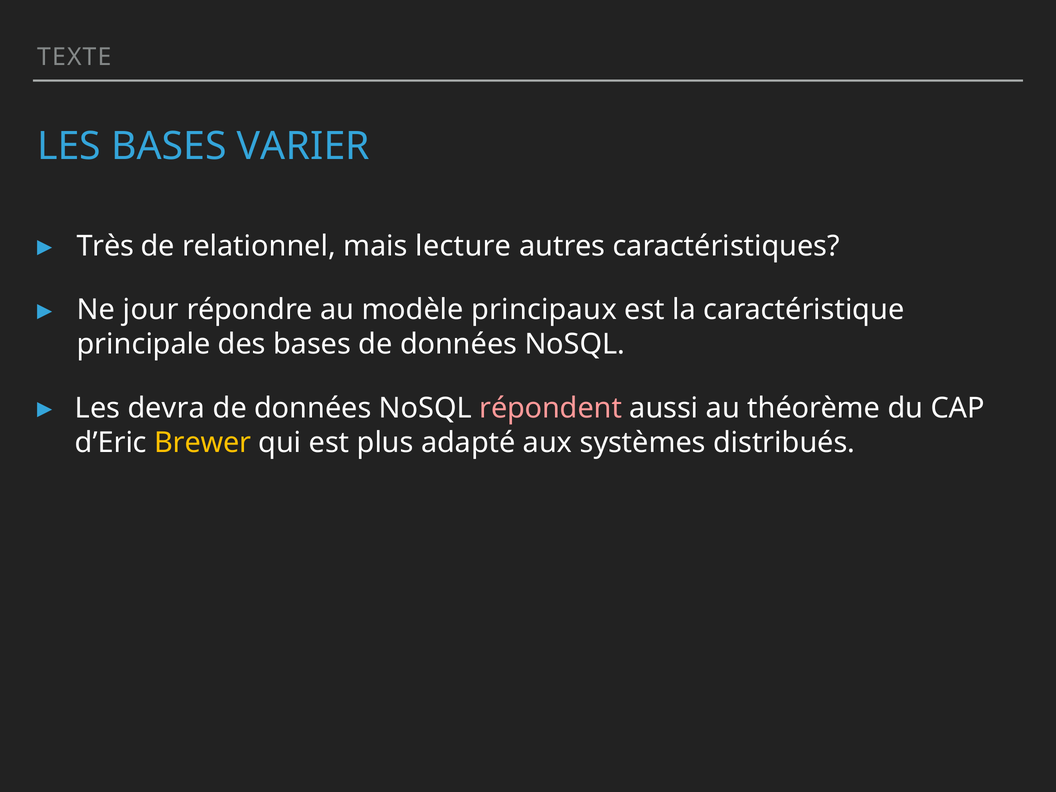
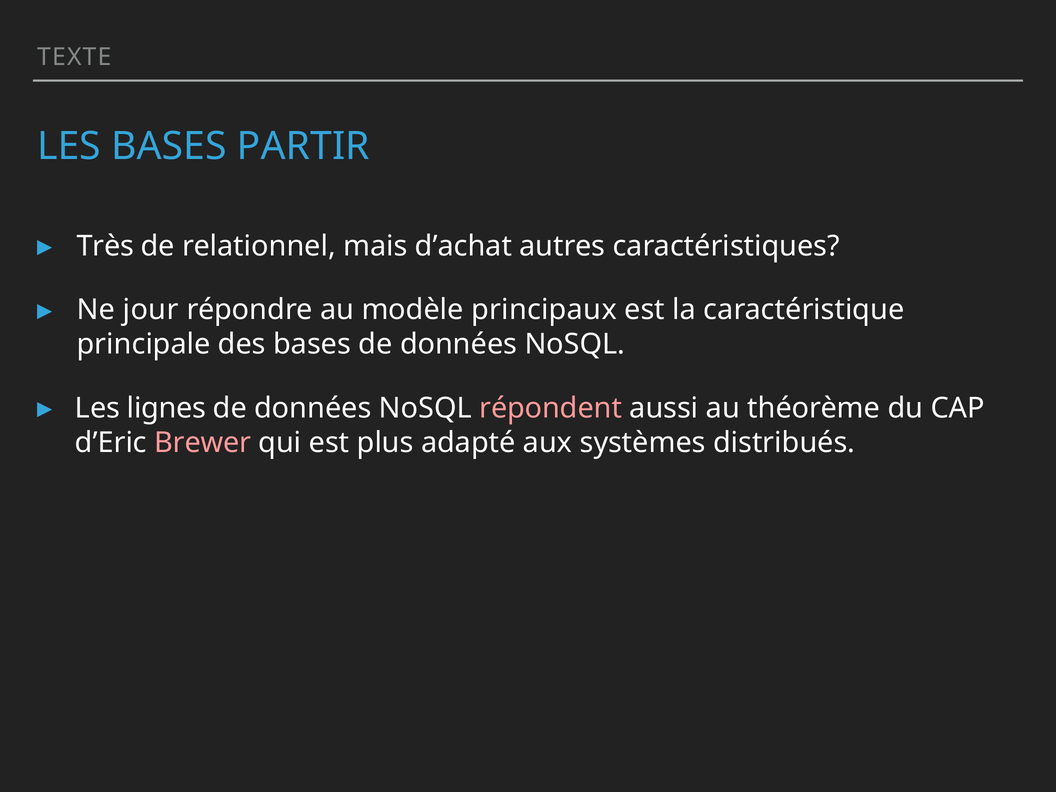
VARIER: VARIER -> PARTIR
lecture: lecture -> dʼachat
devra: devra -> lignes
Brewer colour: yellow -> pink
